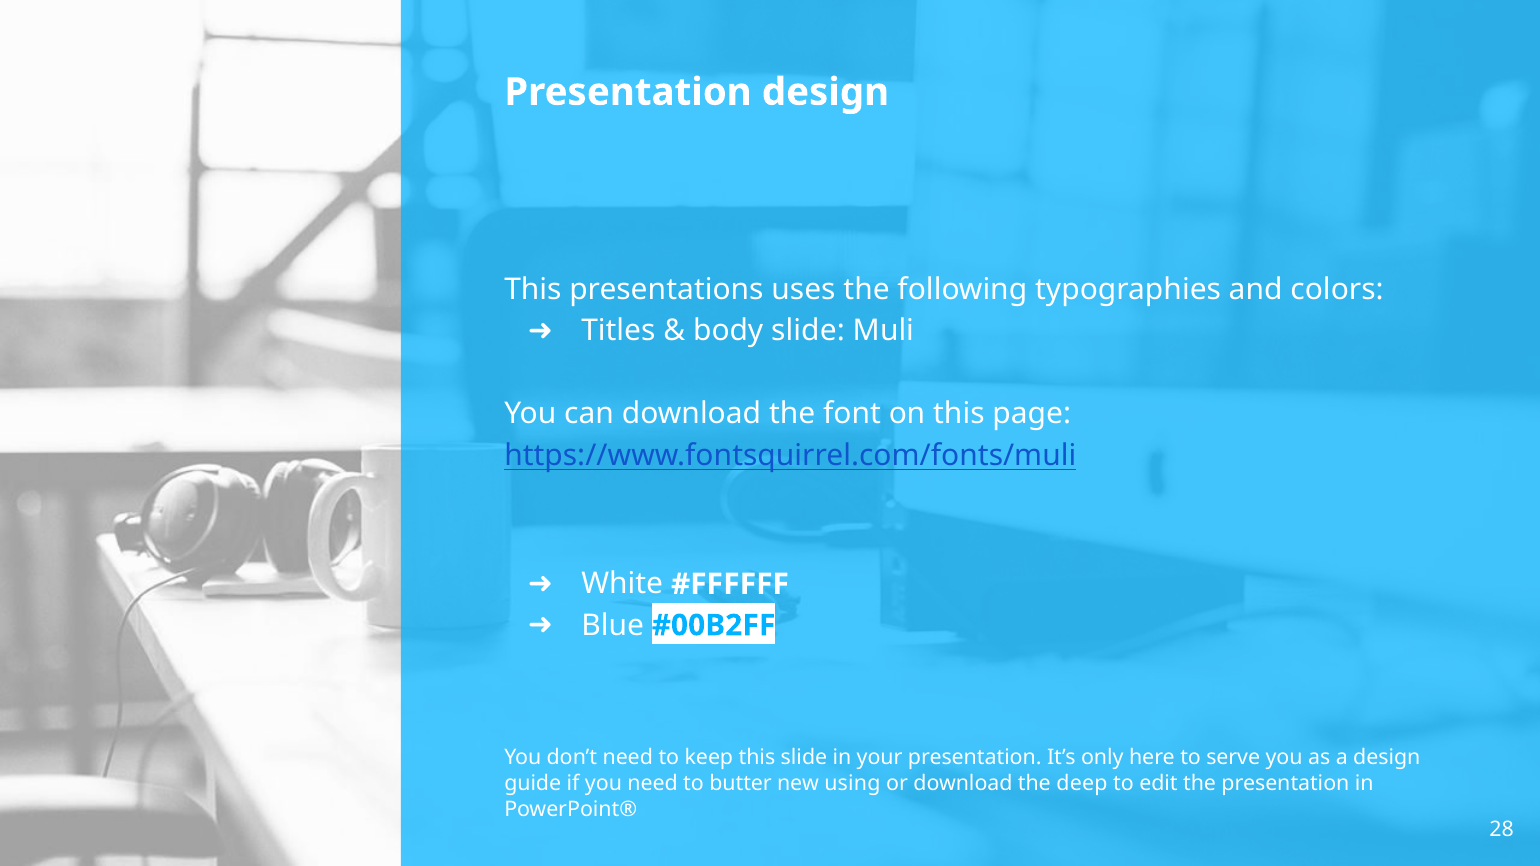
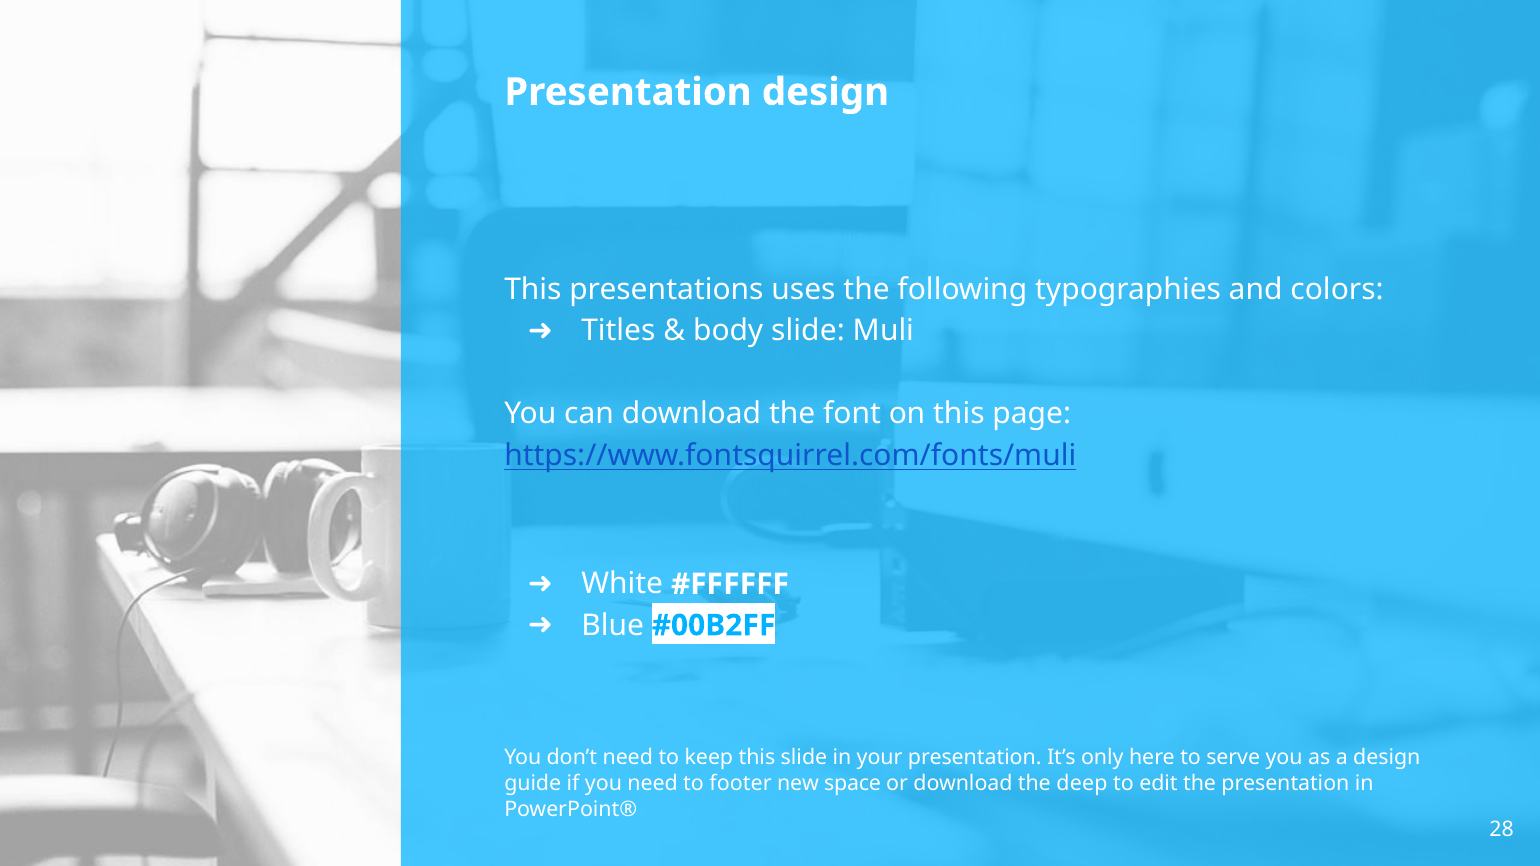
butter: butter -> footer
using: using -> space
